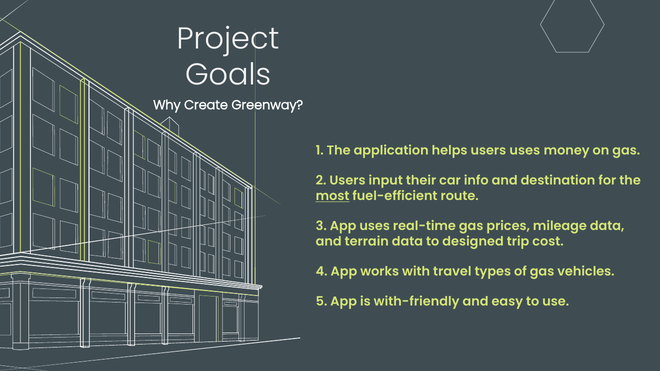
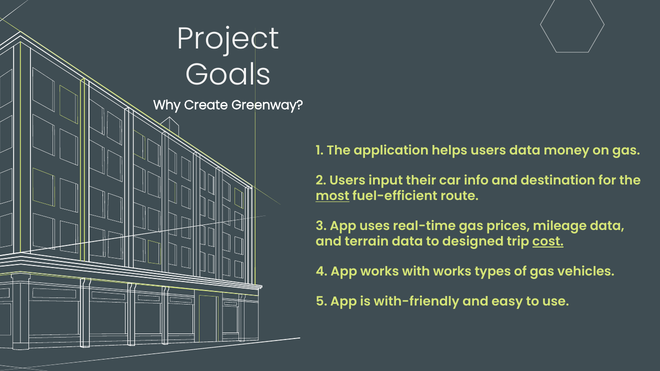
users uses: uses -> data
cost underline: none -> present
with travel: travel -> works
